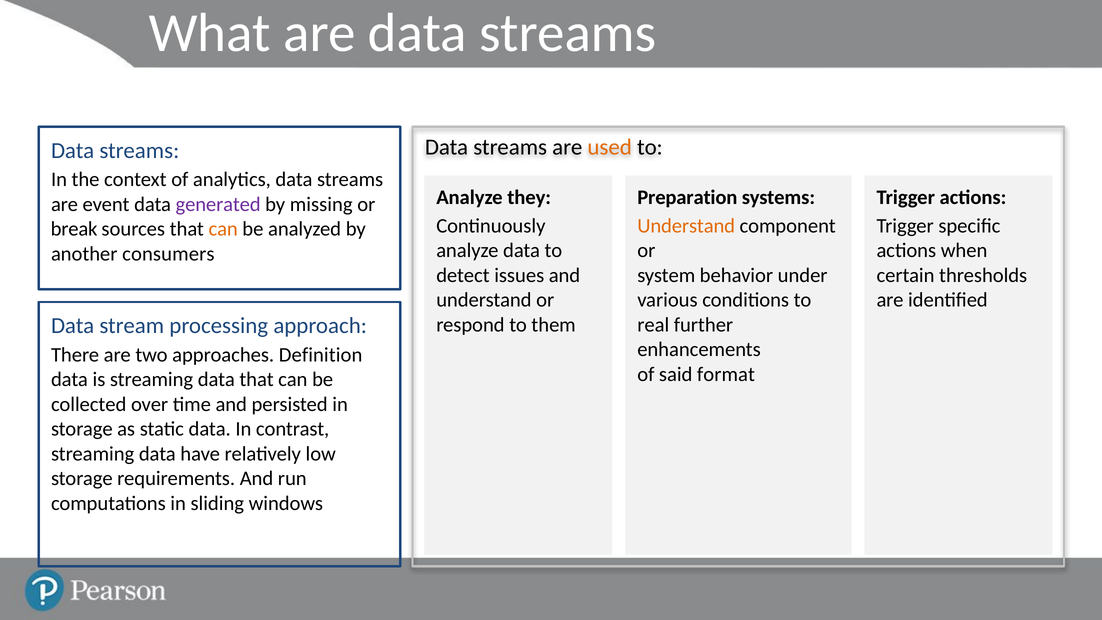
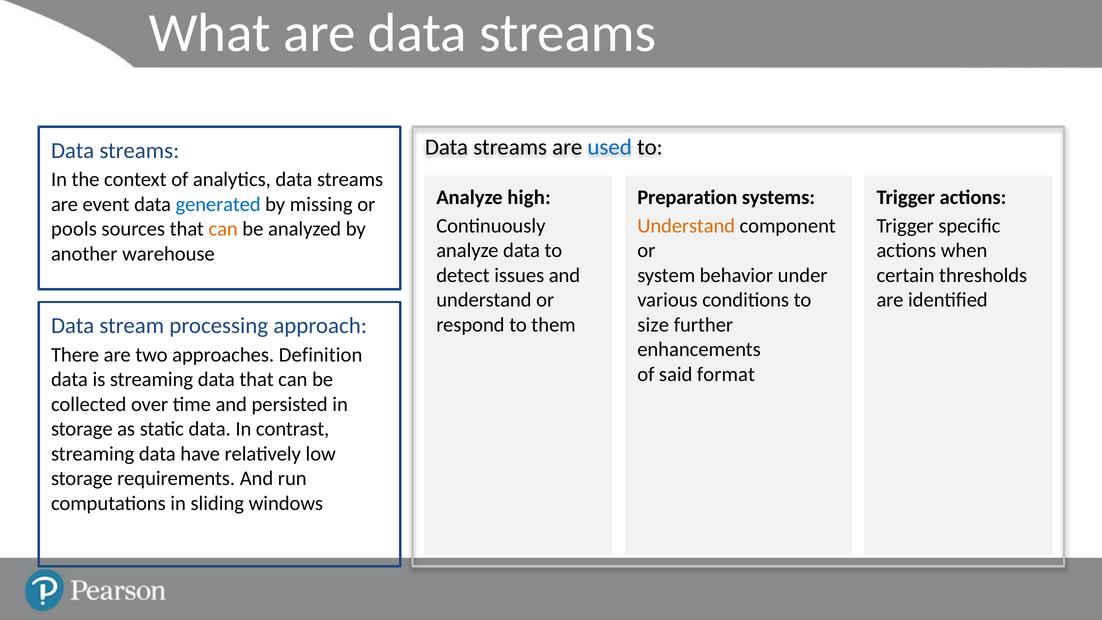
used colour: orange -> blue
they: they -> high
generated colour: purple -> blue
break: break -> pools
consumers: consumers -> warehouse
real: real -> size
